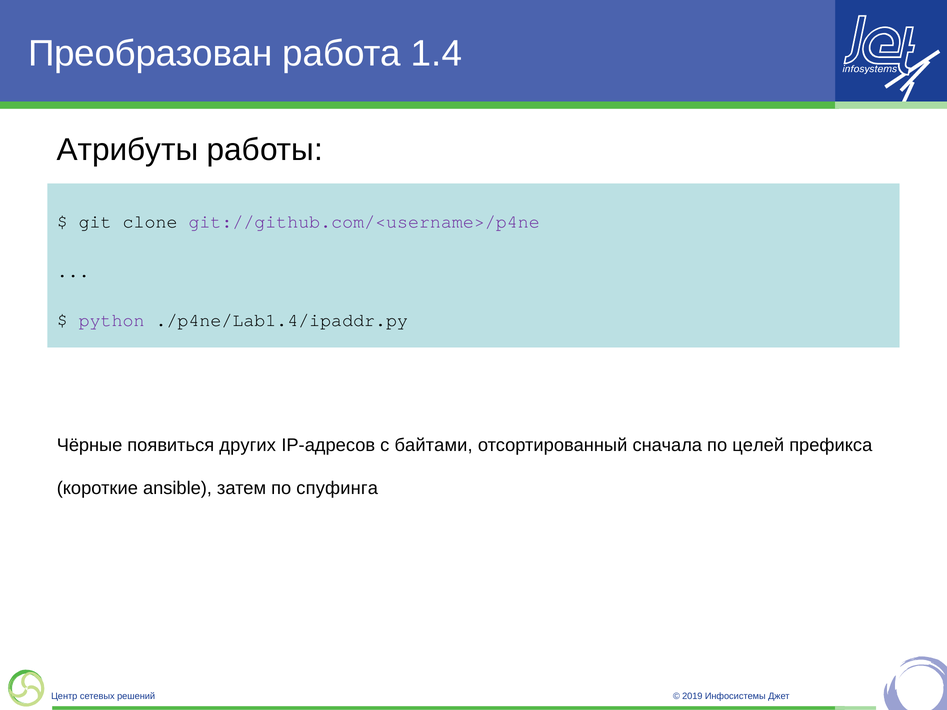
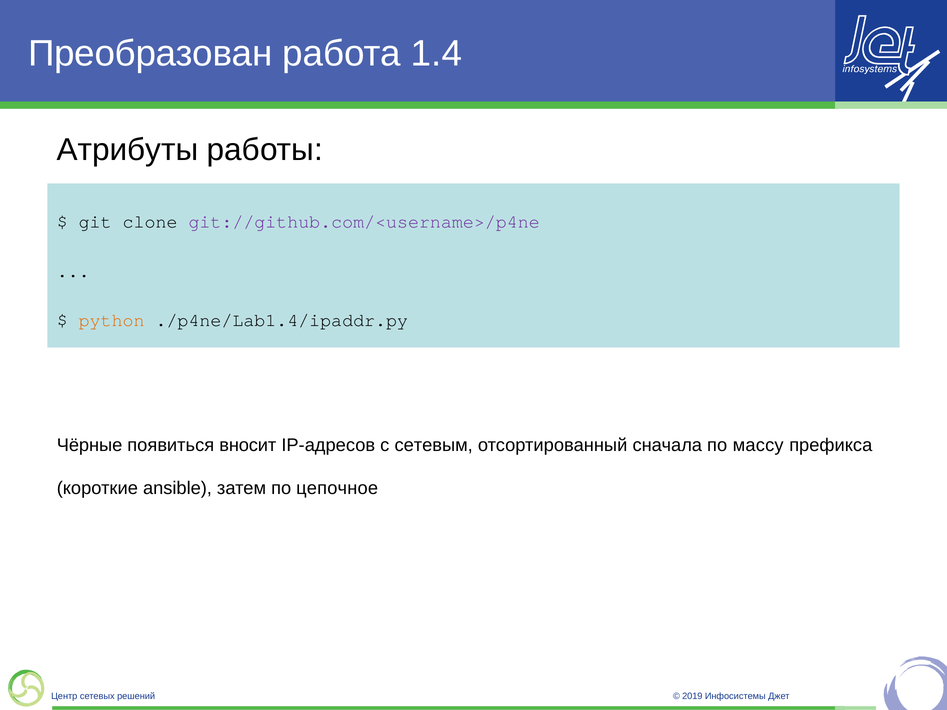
python colour: purple -> orange
других: других -> вносит
байтами: байтами -> сетевым
целей: целей -> массу
спуфинга: спуфинга -> цепочное
